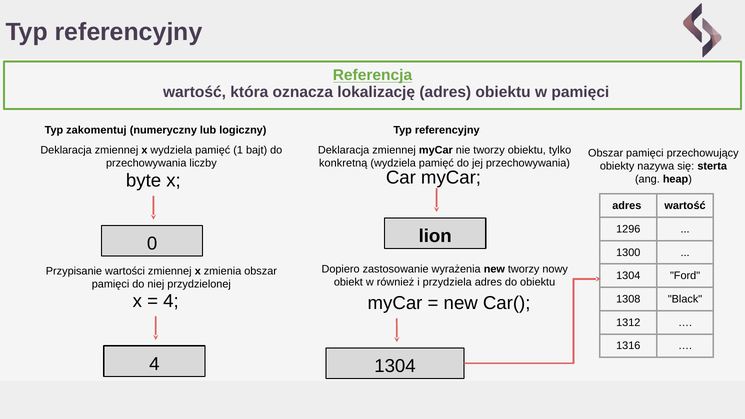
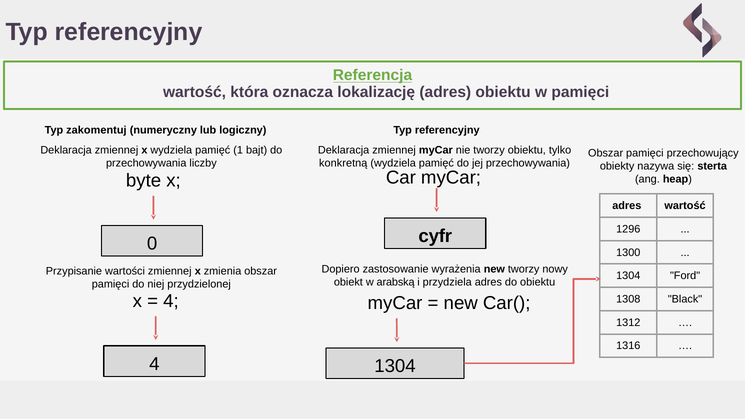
lion: lion -> cyfr
również: również -> arabską
